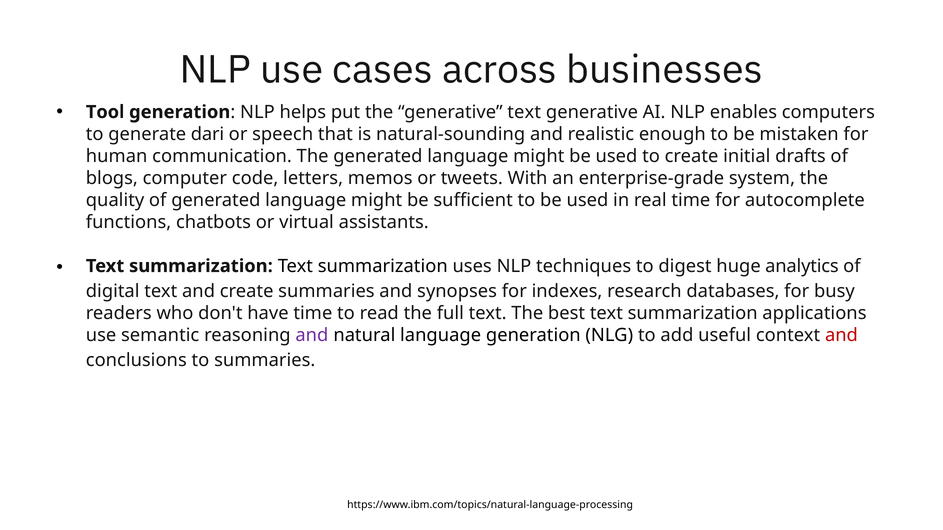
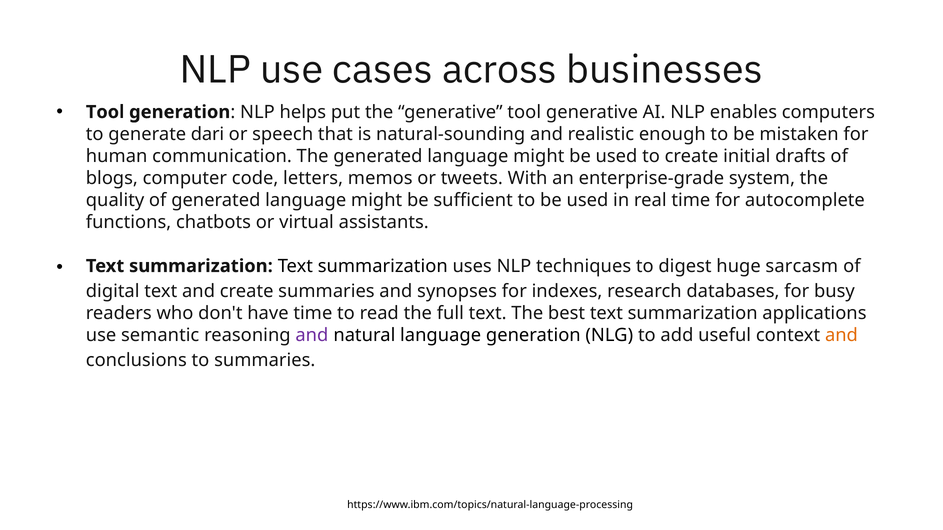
generative text: text -> tool
analytics: analytics -> sarcasm
and at (841, 335) colour: red -> orange
